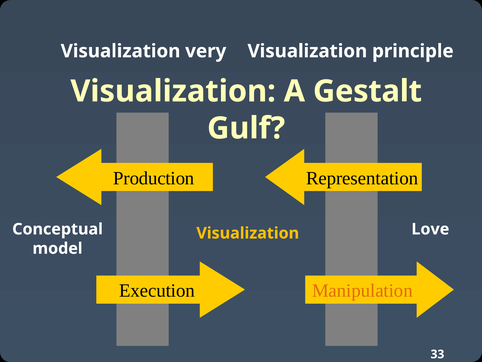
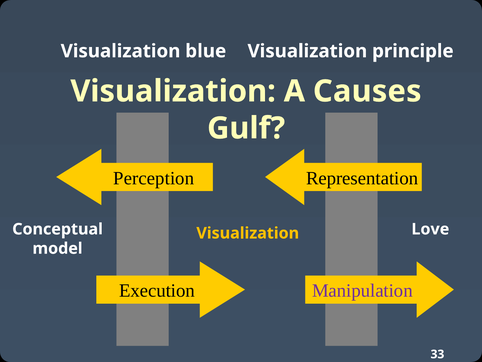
very: very -> blue
Gestalt: Gestalt -> Causes
Production: Production -> Perception
Manipulation colour: orange -> purple
